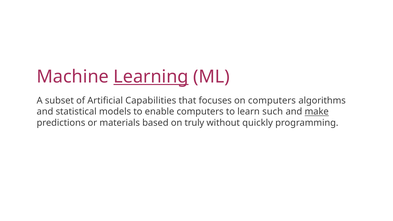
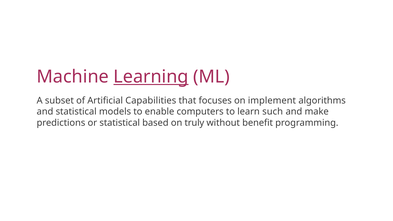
on computers: computers -> implement
make underline: present -> none
or materials: materials -> statistical
quickly: quickly -> benefit
